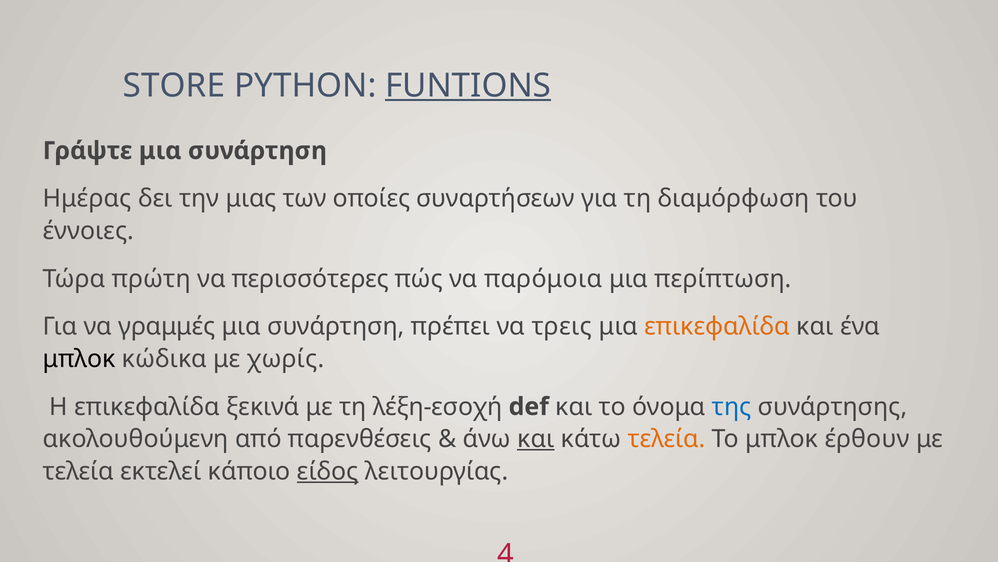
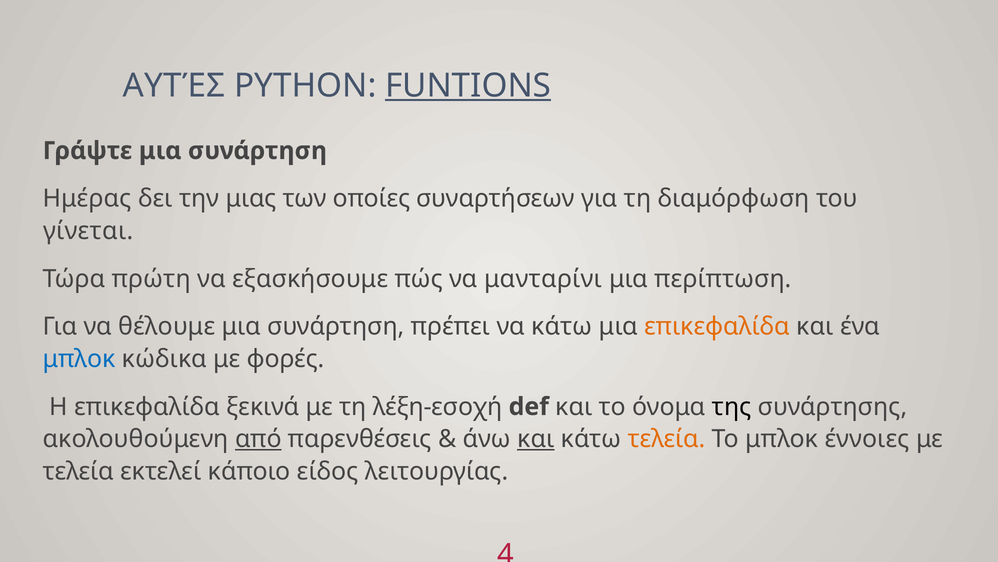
STORE: STORE -> ΑΥΤΈΣ
έννοιες: έννοιες -> γίνεται
περισσότερες: περισσότερες -> εξασκήσουμε
παρόμοια: παρόμοια -> μανταρίνι
γραμμές: γραμμές -> θέλουμε
να τρεις: τρεις -> κάτω
μπλοκ at (79, 359) colour: black -> blue
χωρίς: χωρίς -> φορές
της colour: blue -> black
από underline: none -> present
έρθουν: έρθουν -> έννοιες
είδος underline: present -> none
